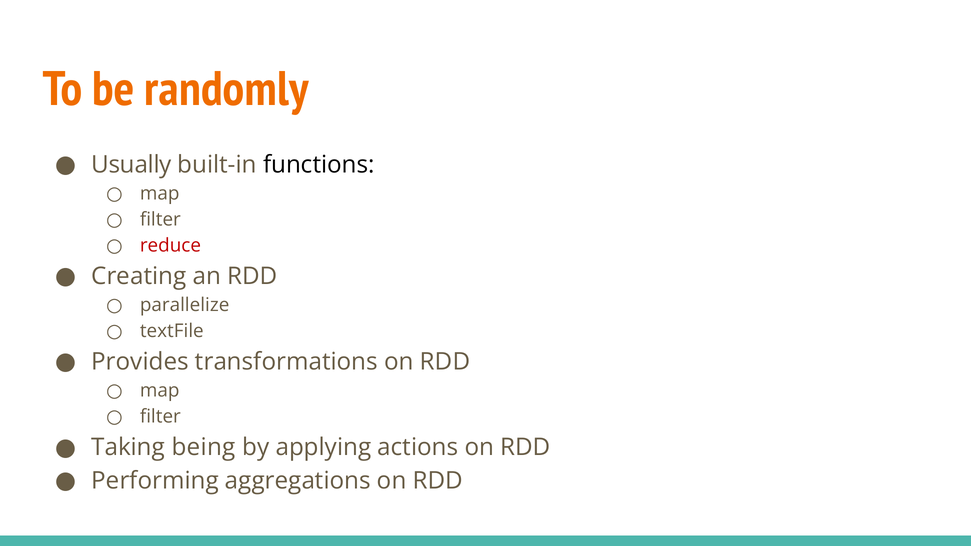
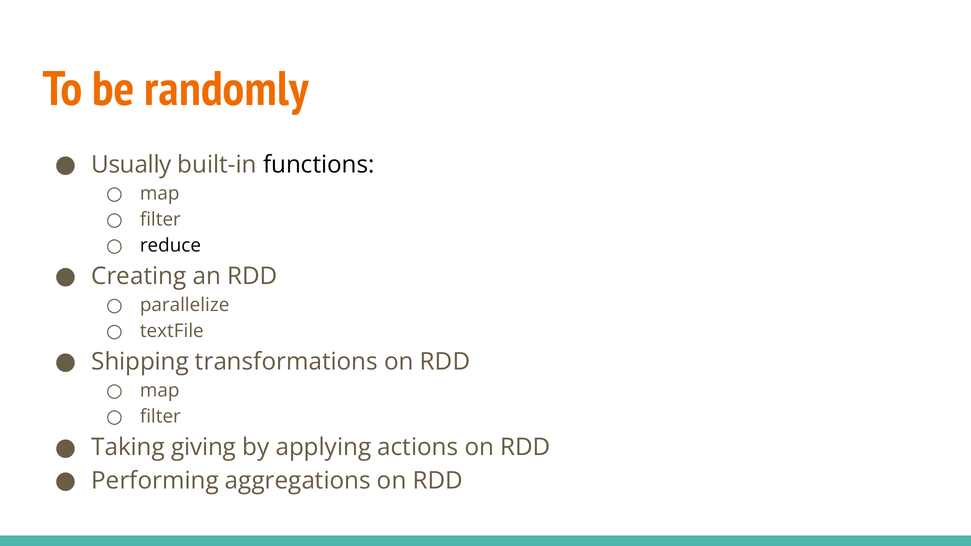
reduce colour: red -> black
Provides: Provides -> Shipping
being: being -> giving
